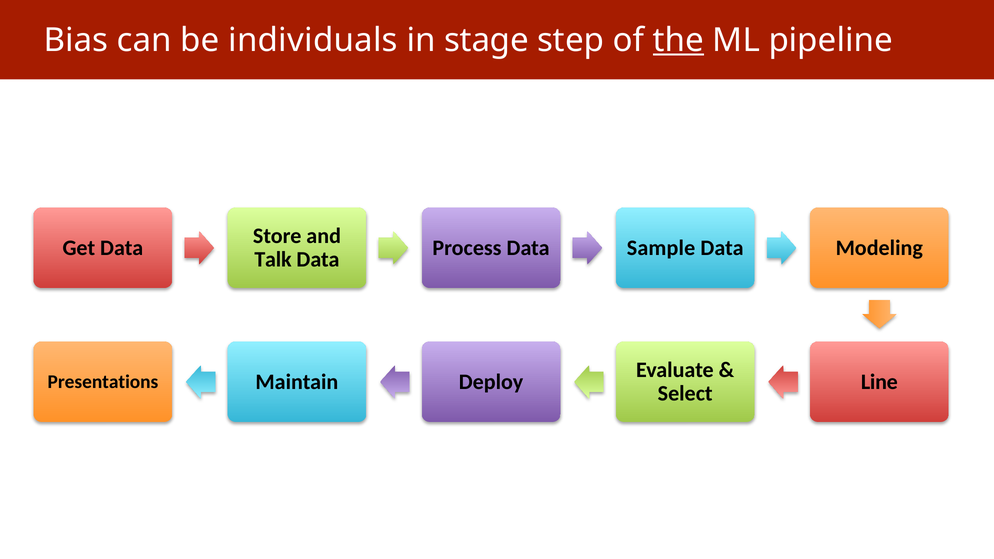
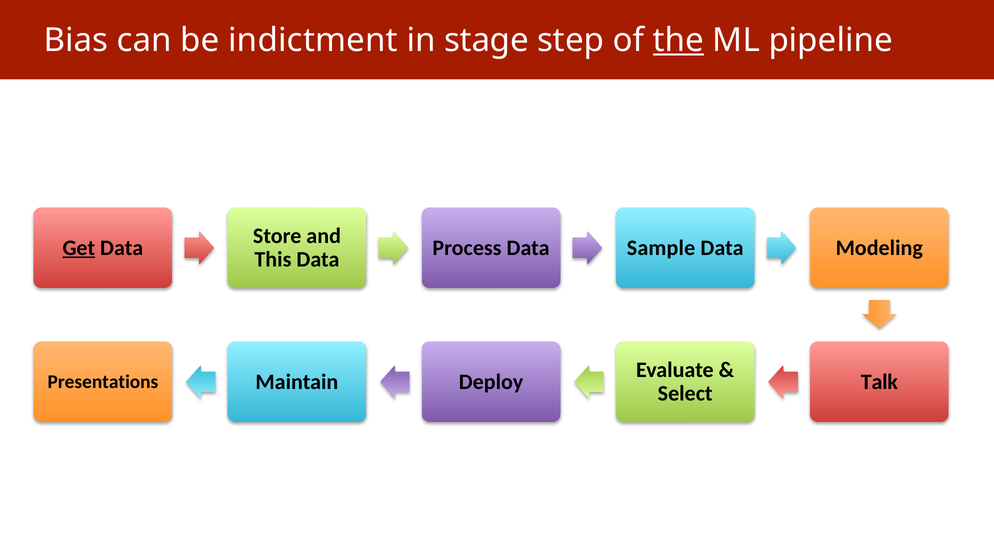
individuals: individuals -> indictment
Get underline: none -> present
Talk: Talk -> This
Line: Line -> Talk
